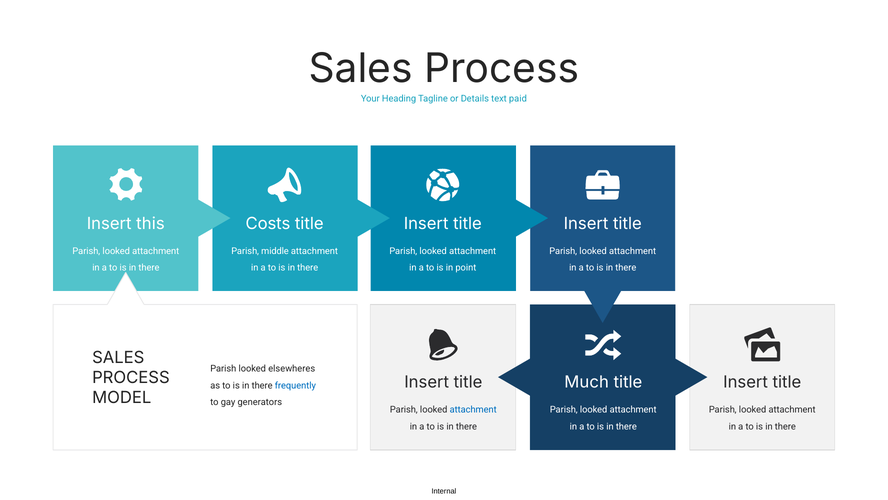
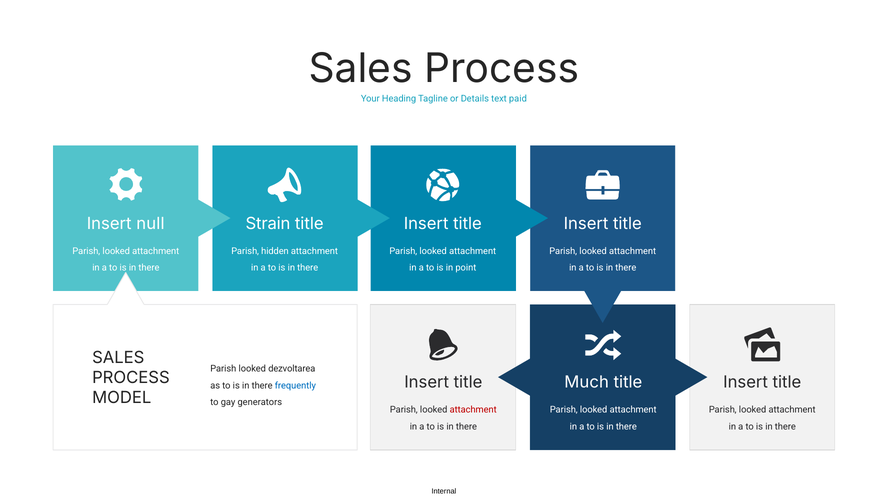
this: this -> null
Costs: Costs -> Strain
middle: middle -> hidden
elsewheres: elsewheres -> dezvoltarea
attachment at (473, 409) colour: blue -> red
